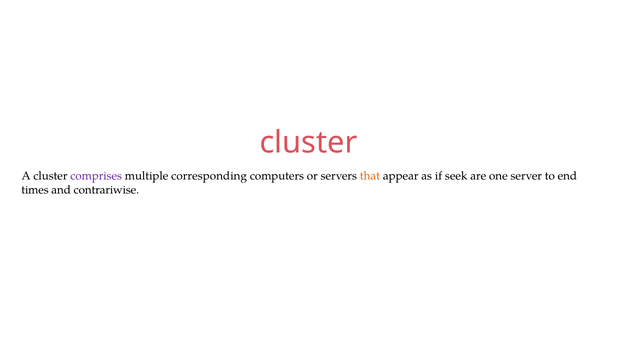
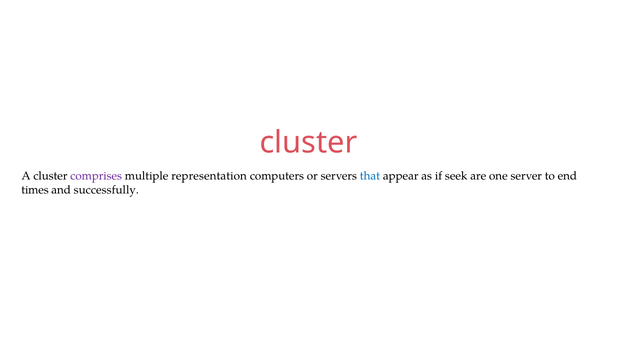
corresponding: corresponding -> representation
that colour: orange -> blue
contrariwise: contrariwise -> successfully
